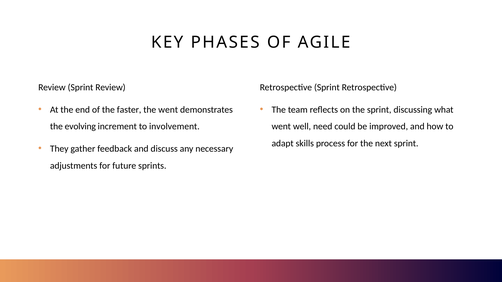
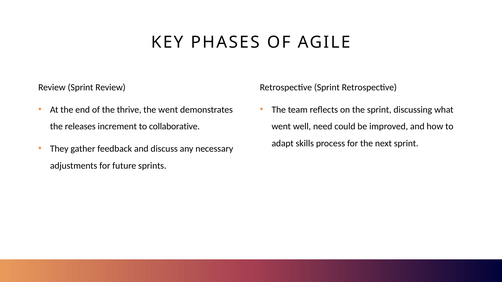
faster: faster -> thrive
evolving: evolving -> releases
involvement: involvement -> collaborative
